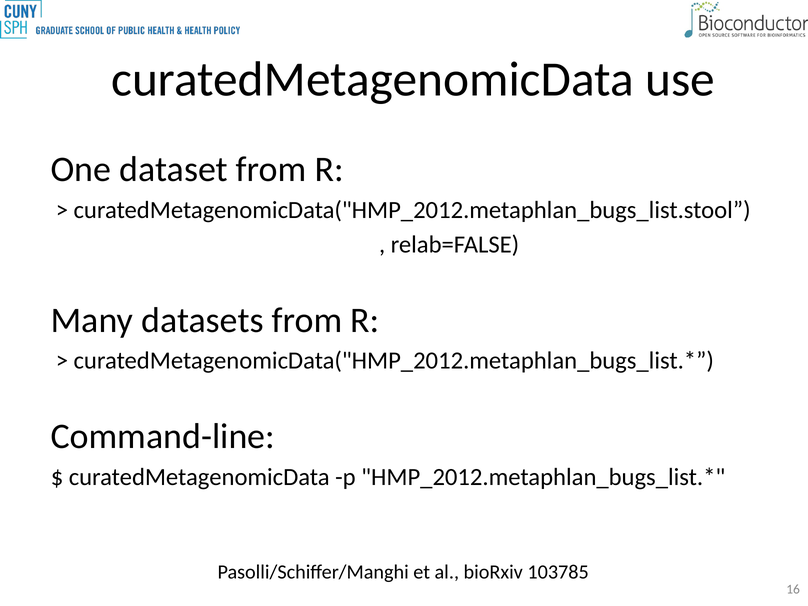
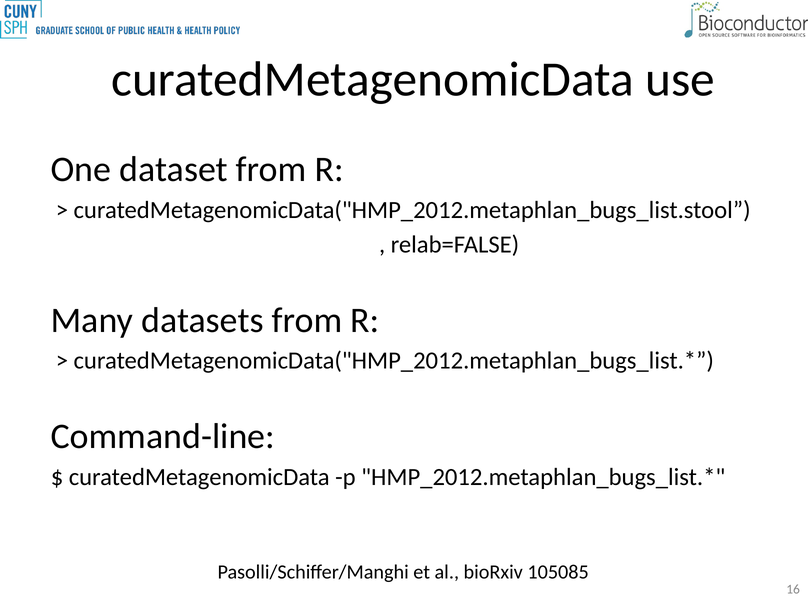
103785: 103785 -> 105085
